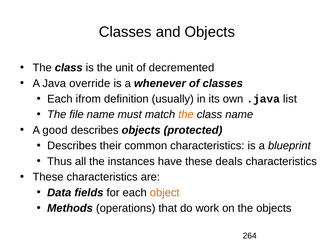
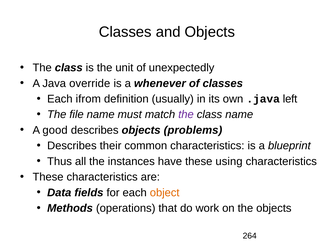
decremented: decremented -> unexpectedly
list: list -> left
the at (186, 114) colour: orange -> purple
protected: protected -> problems
deals: deals -> using
